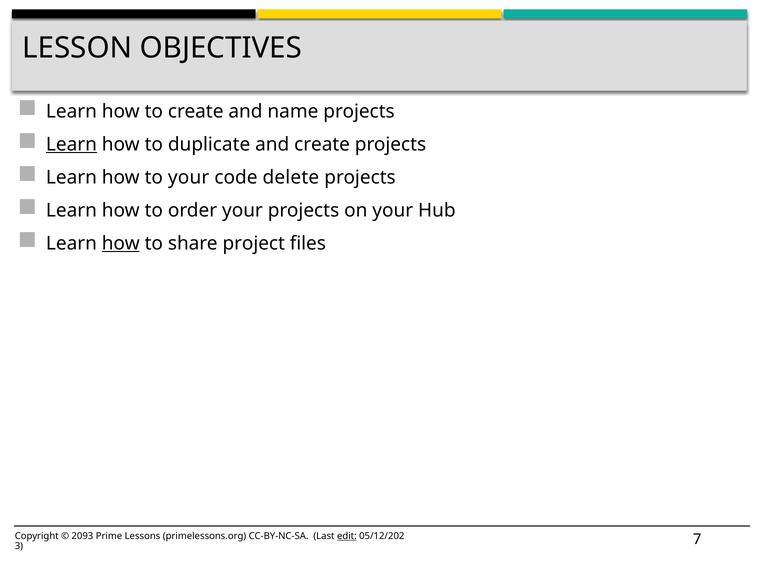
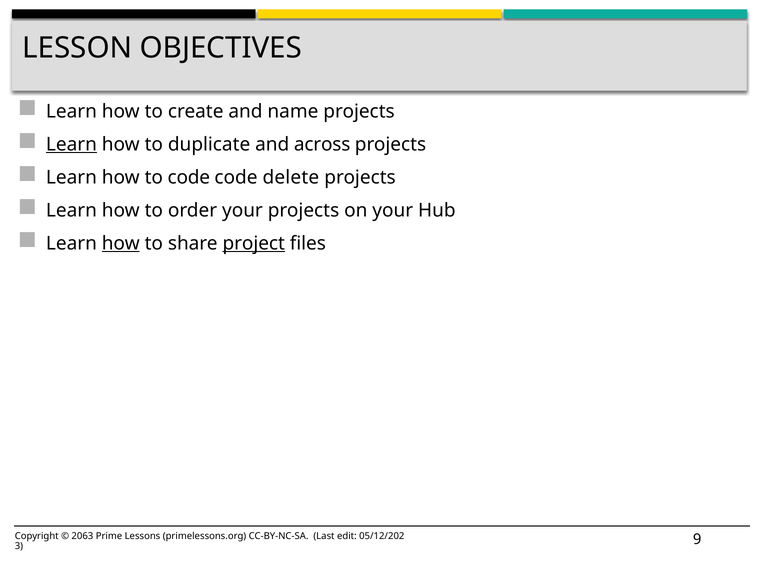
and create: create -> across
to your: your -> code
project underline: none -> present
2093: 2093 -> 2063
edit underline: present -> none
7: 7 -> 9
